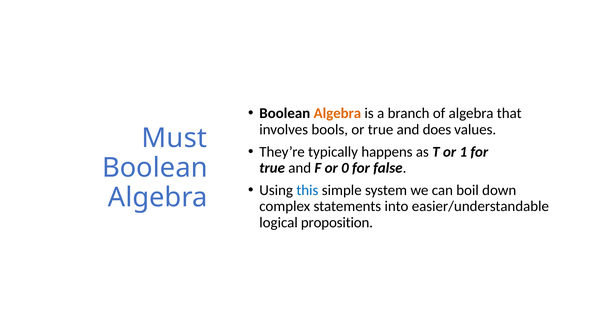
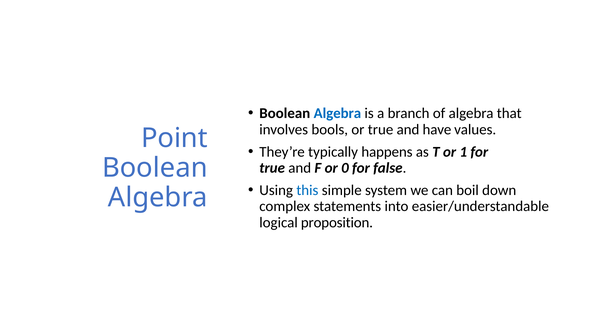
Algebra at (337, 113) colour: orange -> blue
does: does -> have
Must: Must -> Point
